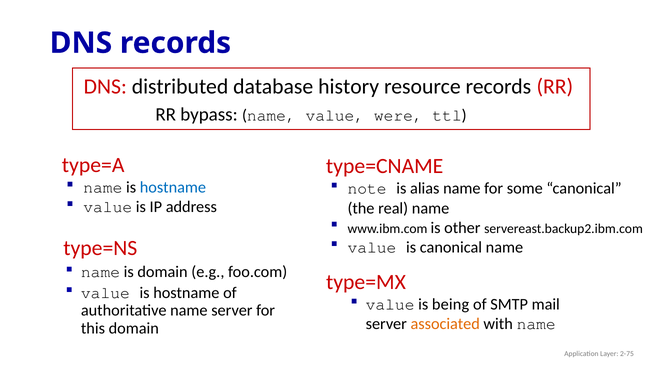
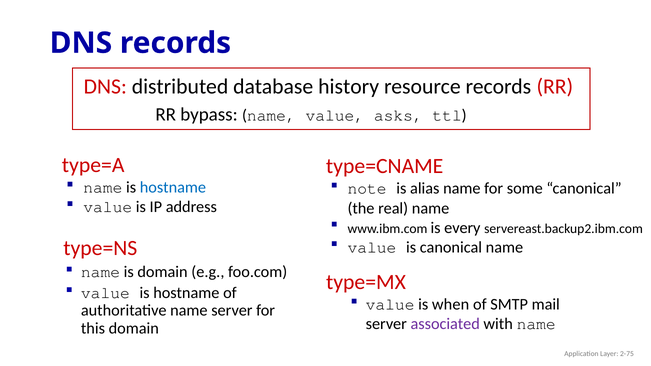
were: were -> asks
other: other -> every
being: being -> when
associated colour: orange -> purple
